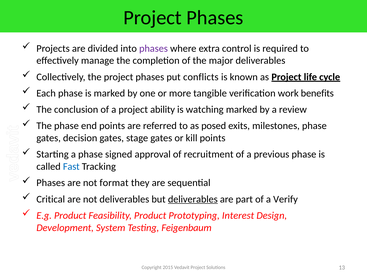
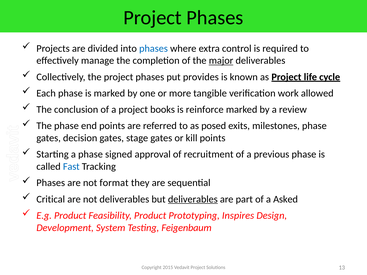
phases at (153, 48) colour: purple -> blue
major underline: none -> present
conflicts: conflicts -> provides
benefits: benefits -> allowed
ability: ability -> books
watching: watching -> reinforce
Verify: Verify -> Asked
Interest: Interest -> Inspires
